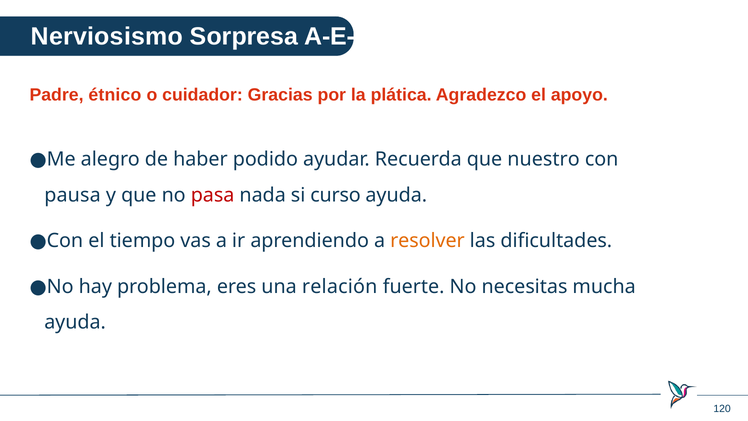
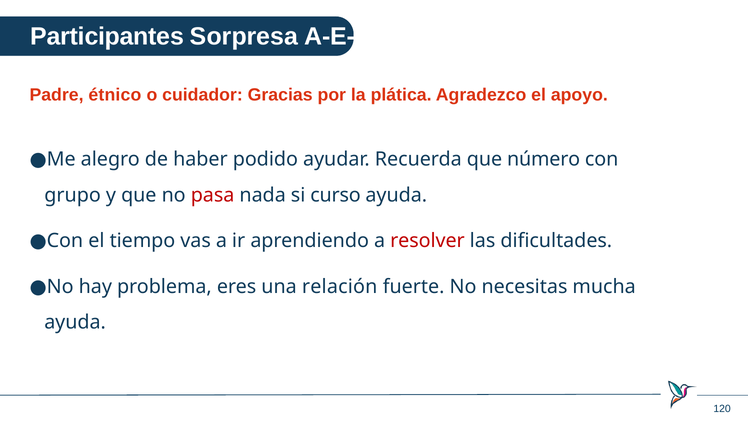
Nerviosismo: Nerviosismo -> Participantes
nuestro: nuestro -> número
pausa: pausa -> grupo
resolver colour: orange -> red
